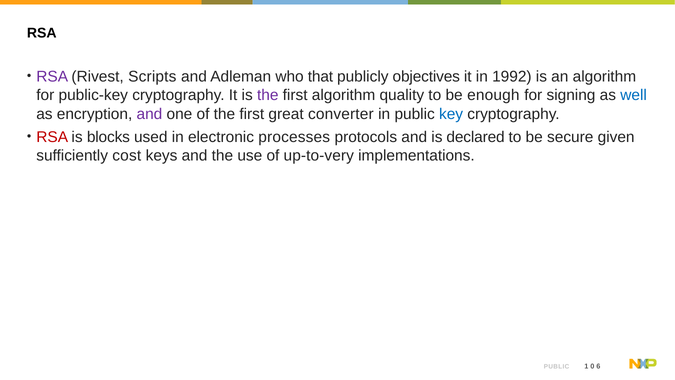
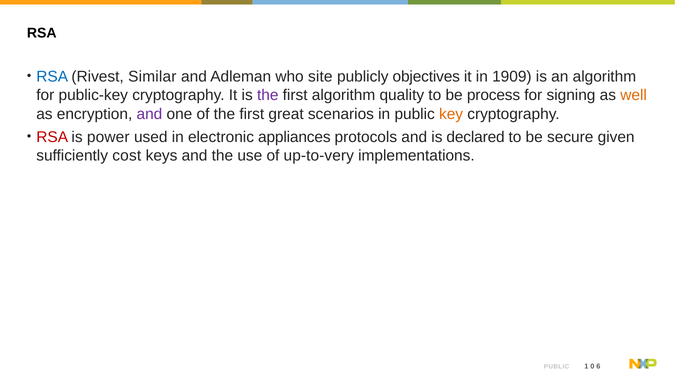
RSA at (52, 77) colour: purple -> blue
Scripts: Scripts -> Similar
that: that -> site
1992: 1992 -> 1909
enough: enough -> process
well colour: blue -> orange
converter: converter -> scenarios
key colour: blue -> orange
blocks: blocks -> power
processes: processes -> appliances
